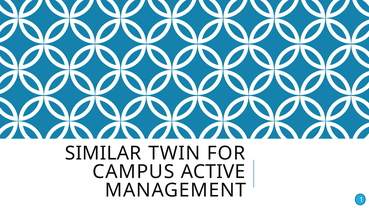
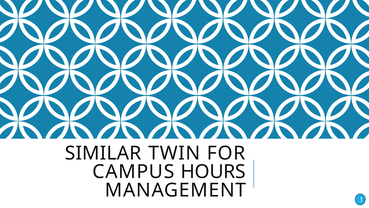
ACTIVE: ACTIVE -> HOURS
